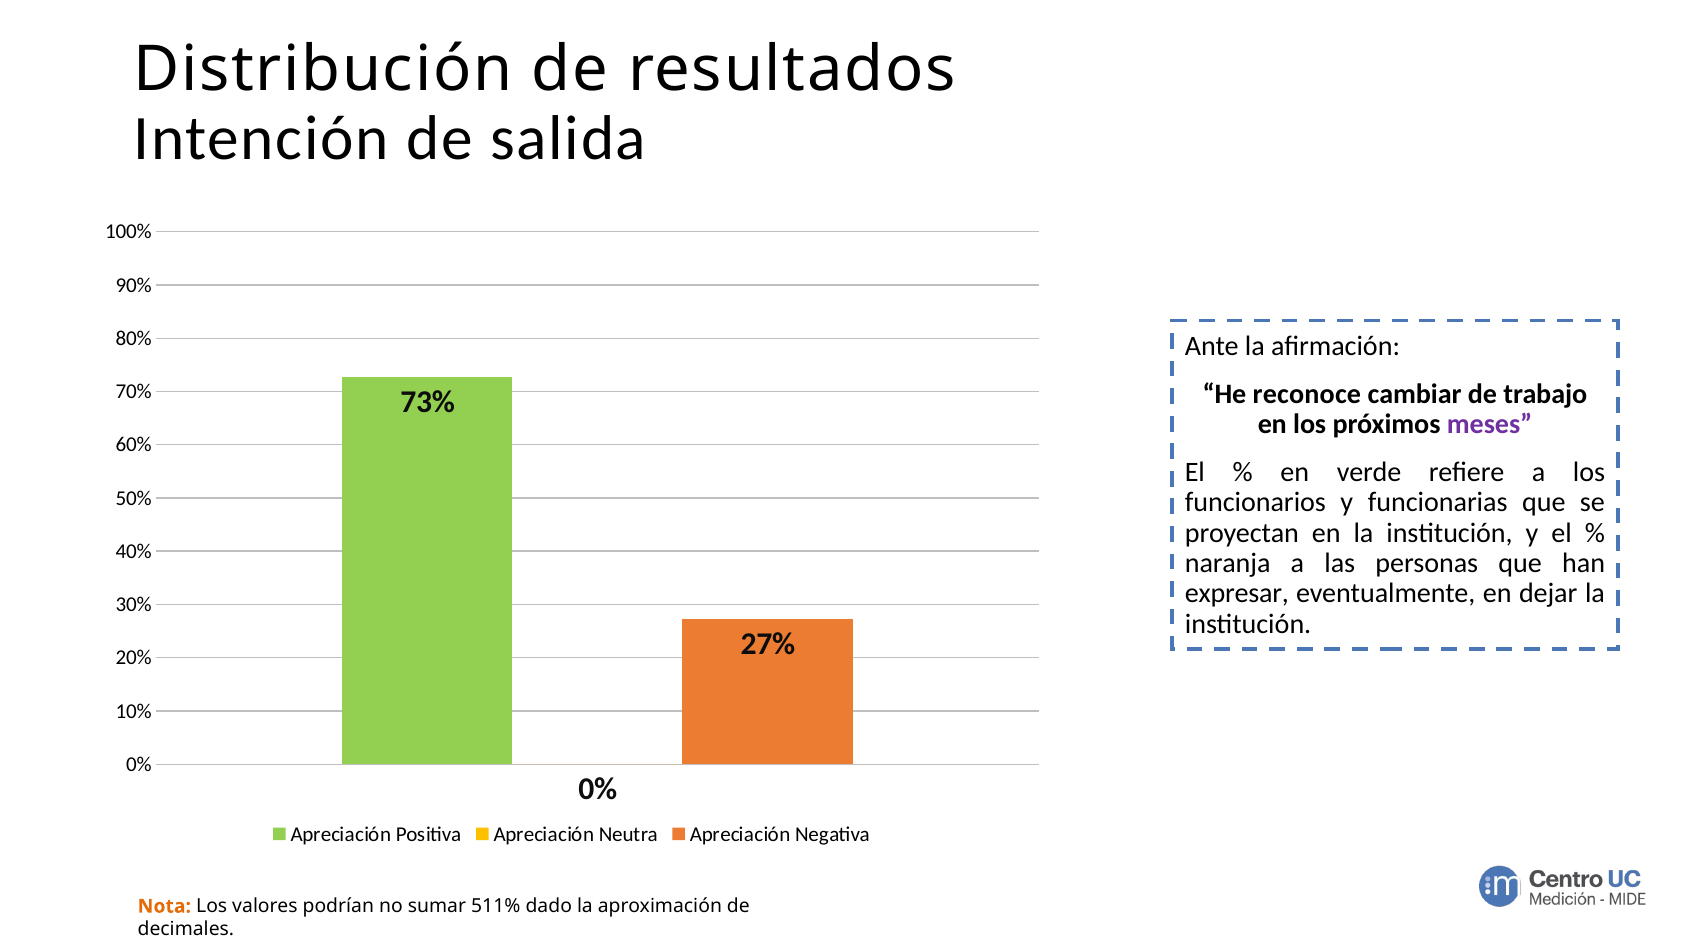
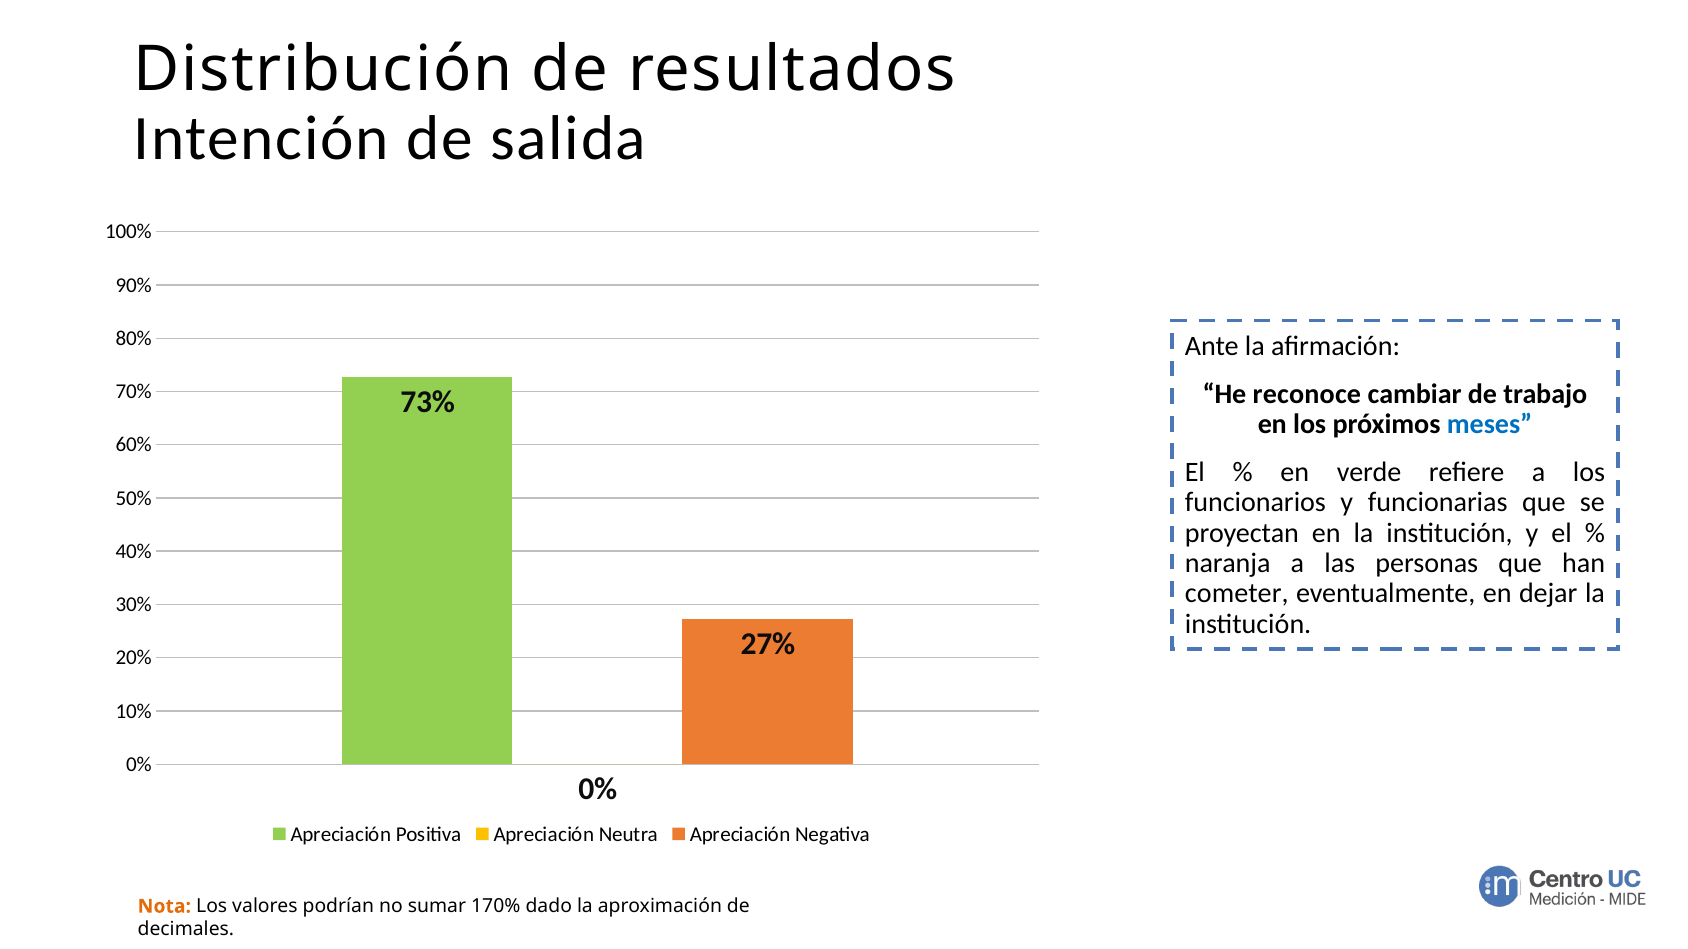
meses colour: purple -> blue
expresar: expresar -> cometer
511%: 511% -> 170%
